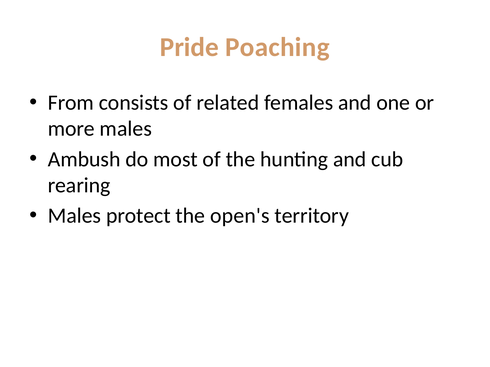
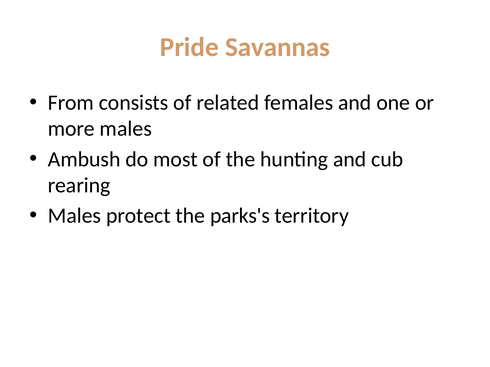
Poaching: Poaching -> Savannas
open's: open's -> parks's
